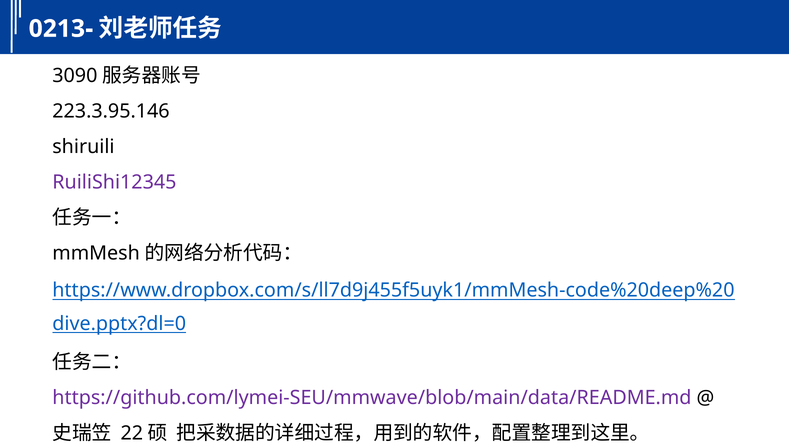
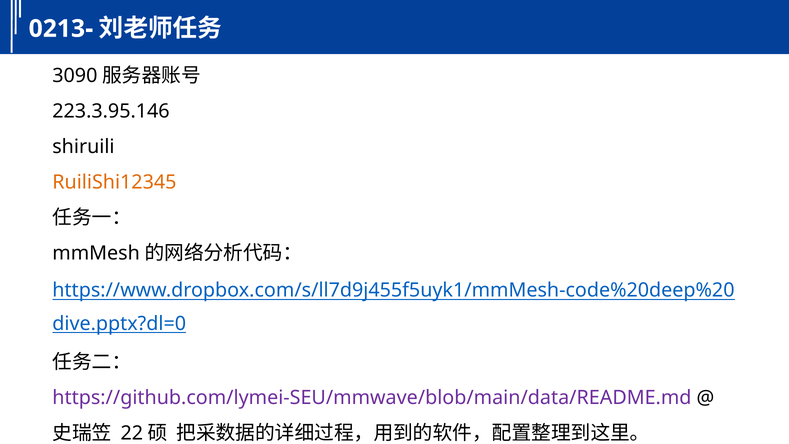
RuiliShi12345 colour: purple -> orange
